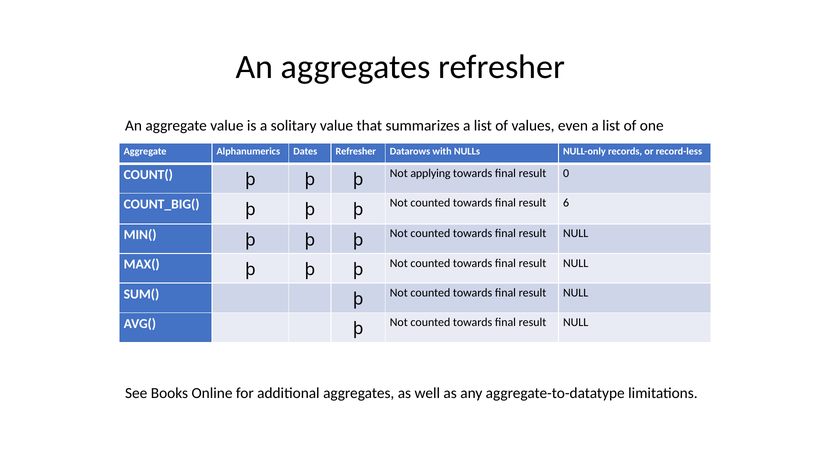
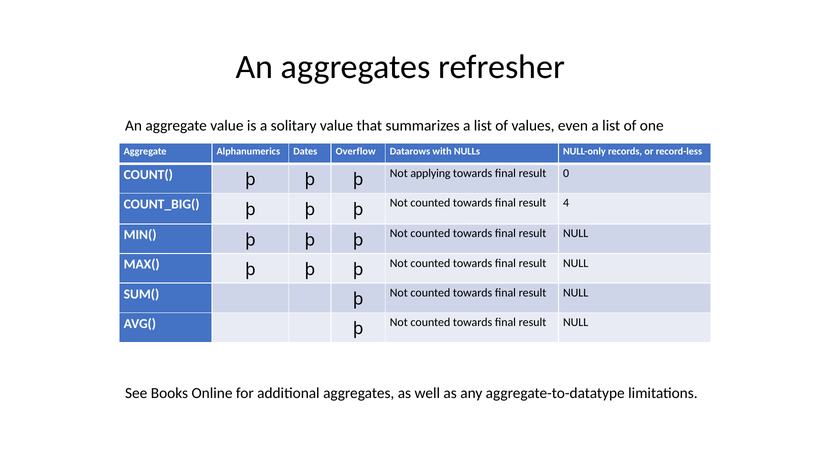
Dates Refresher: Refresher -> Overflow
6: 6 -> 4
